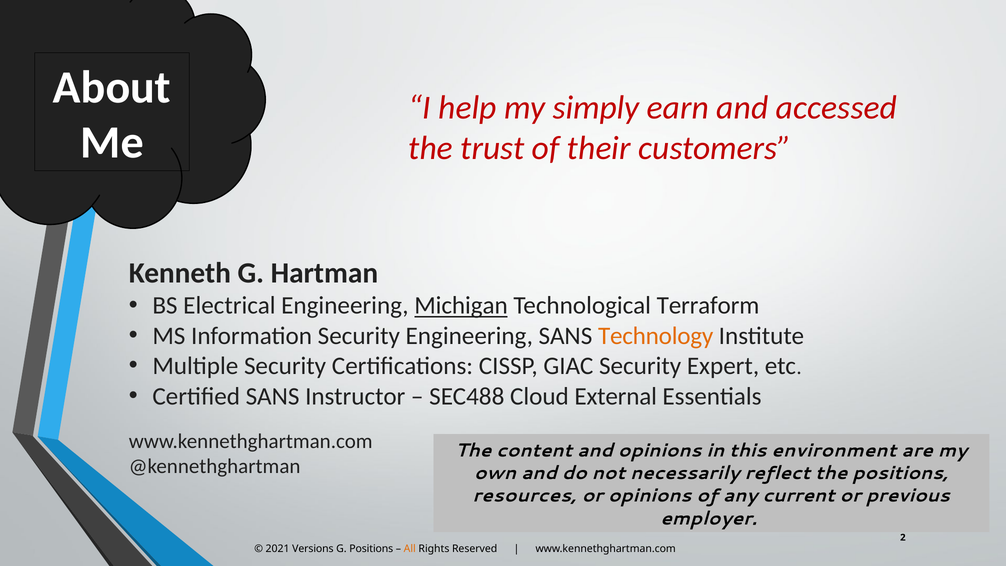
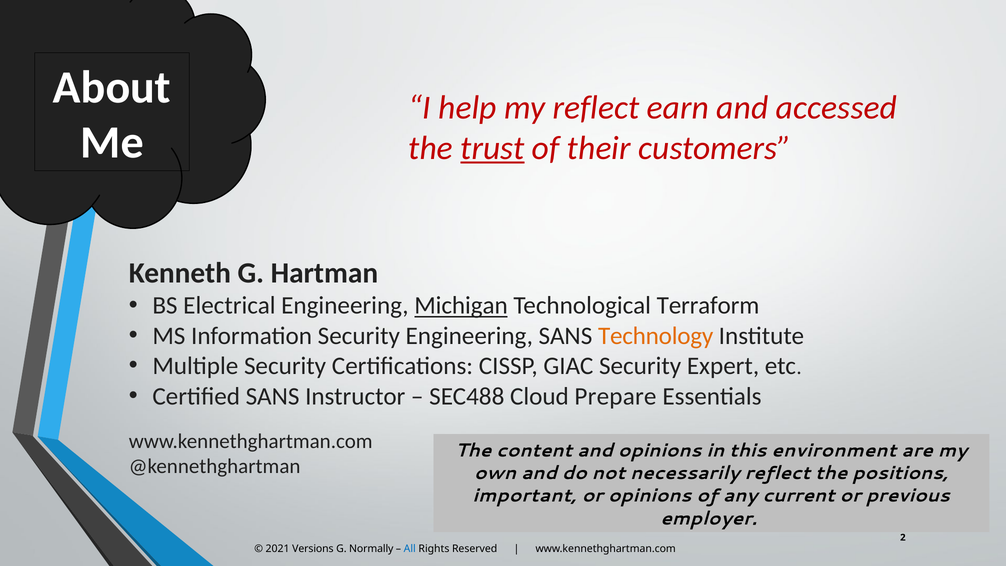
my simply: simply -> reflect
trust underline: none -> present
External: External -> Prepare
resources: resources -> important
G Positions: Positions -> Normally
All colour: orange -> blue
